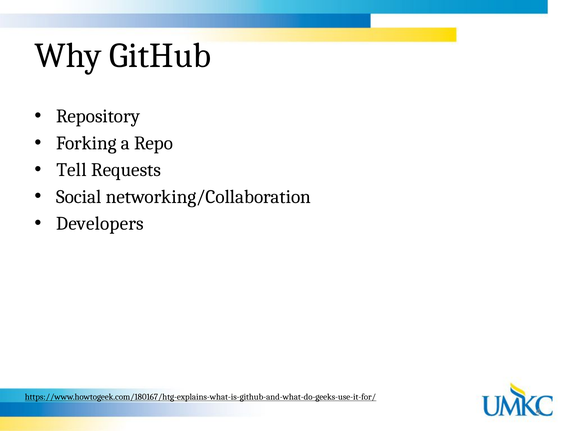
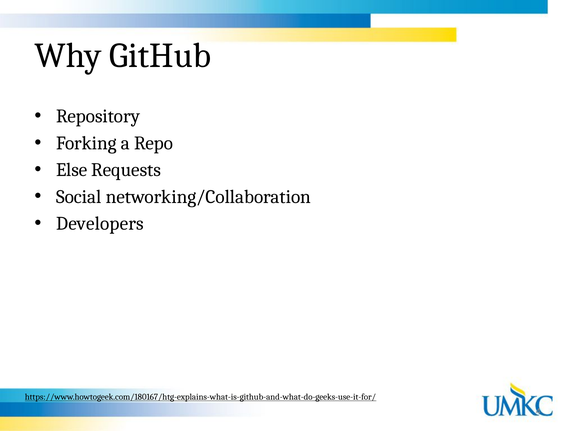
Tell: Tell -> Else
